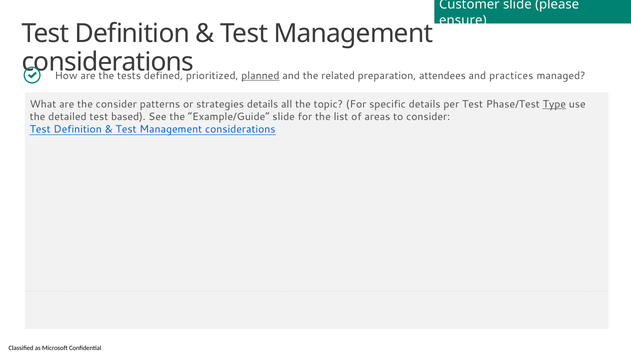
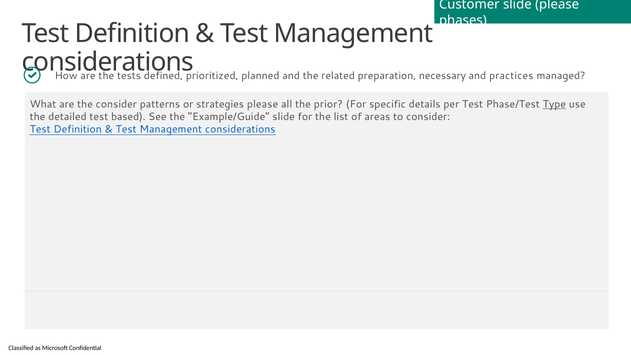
ensure: ensure -> phases
planned underline: present -> none
attendees: attendees -> necessary
strategies details: details -> please
topic: topic -> prior
